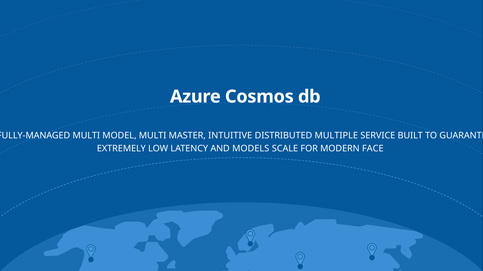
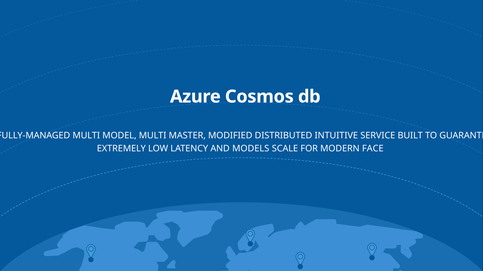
INTUITIVE: INTUITIVE -> MODIFIED
MULTIPLE: MULTIPLE -> INTUITIVE
